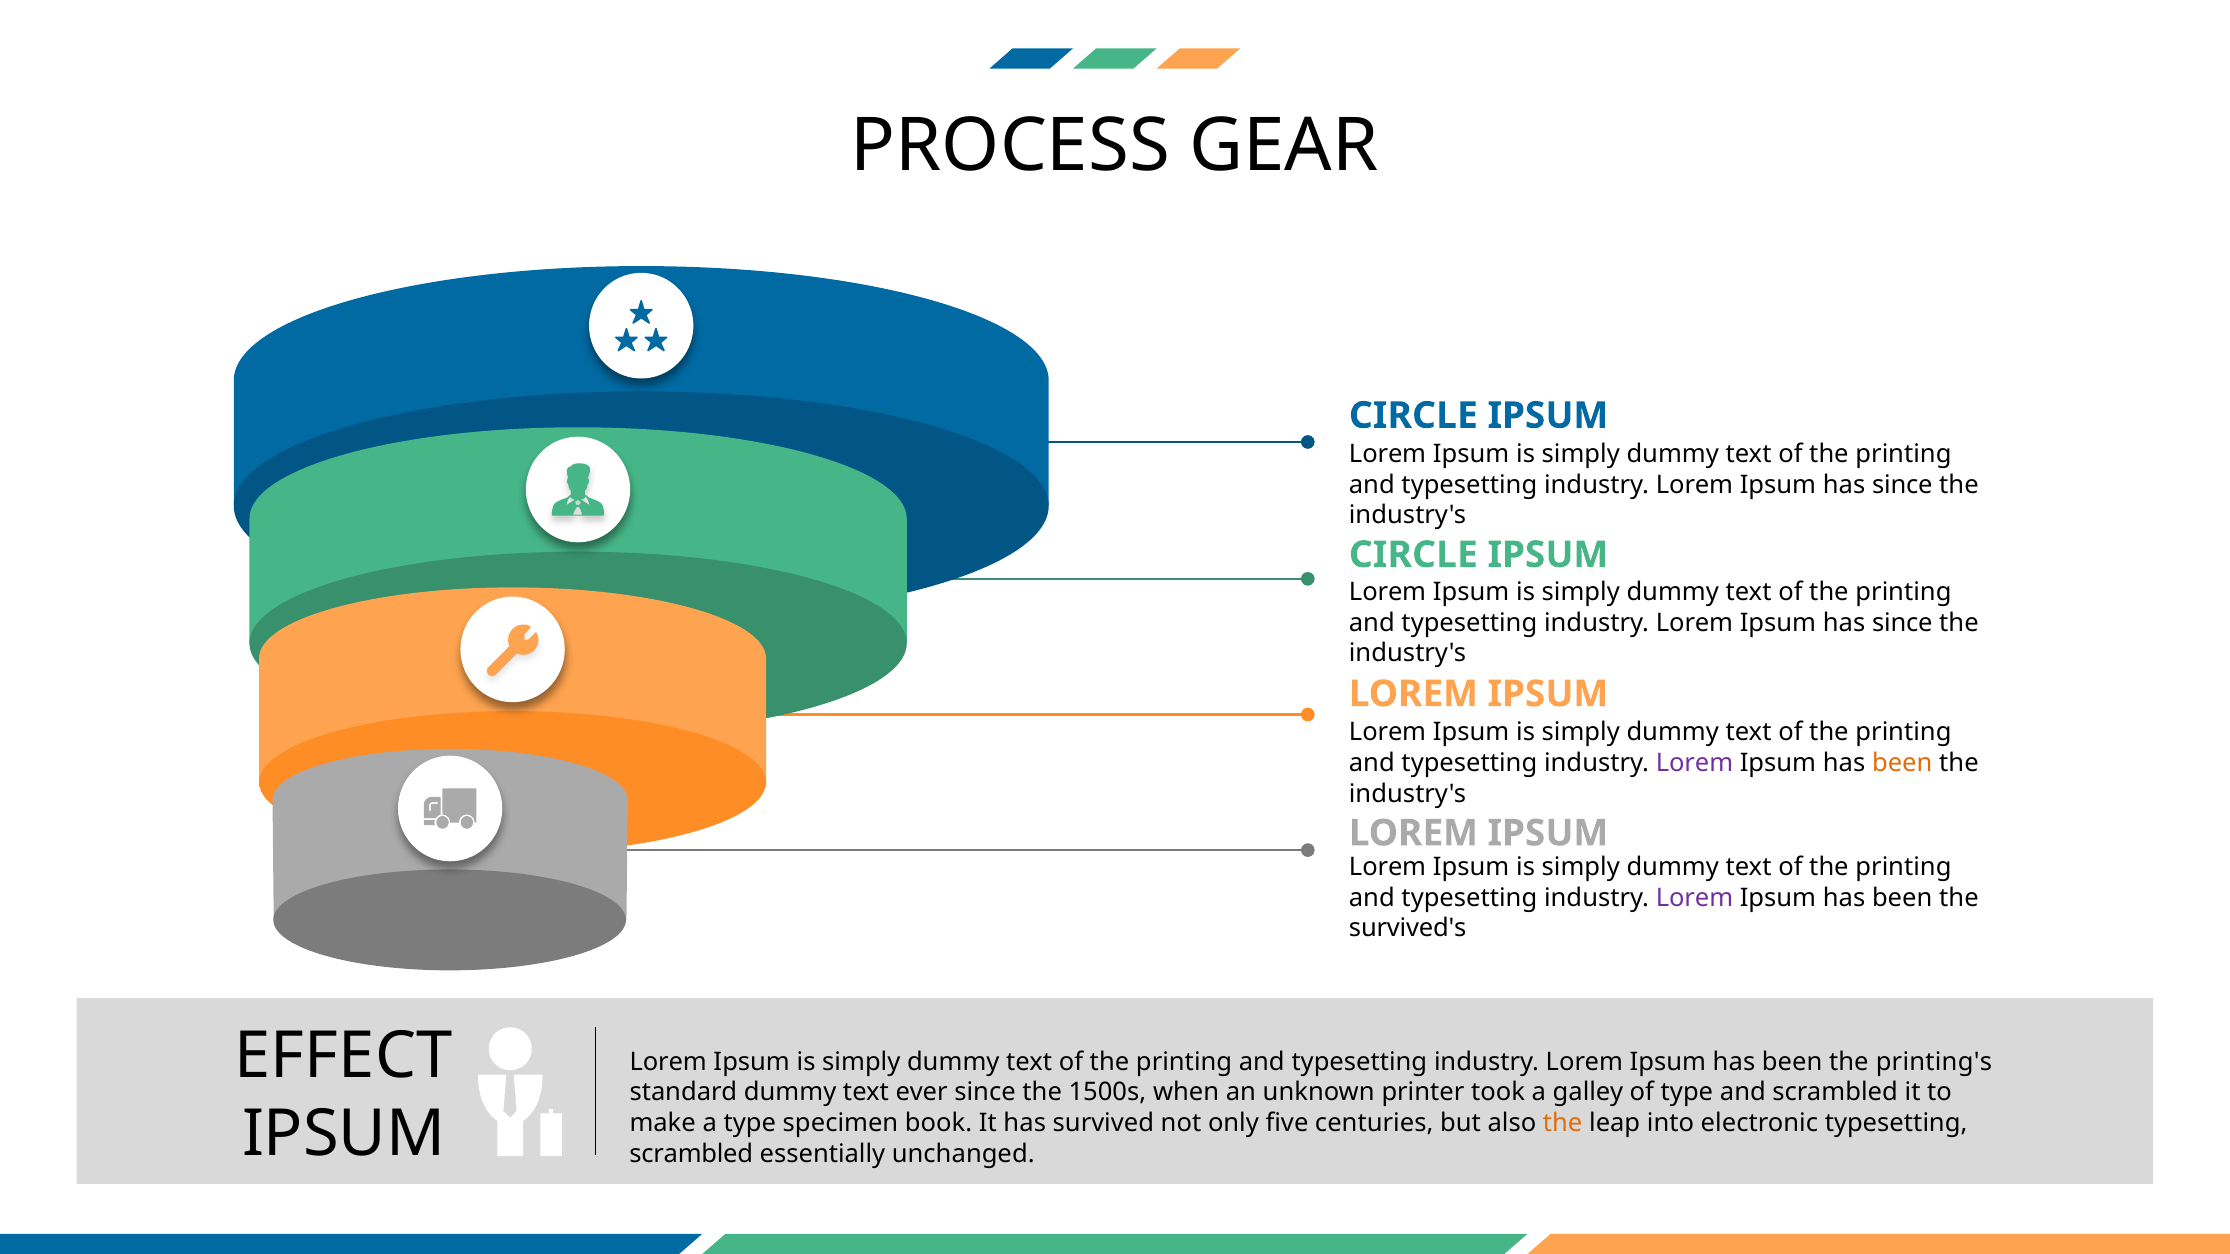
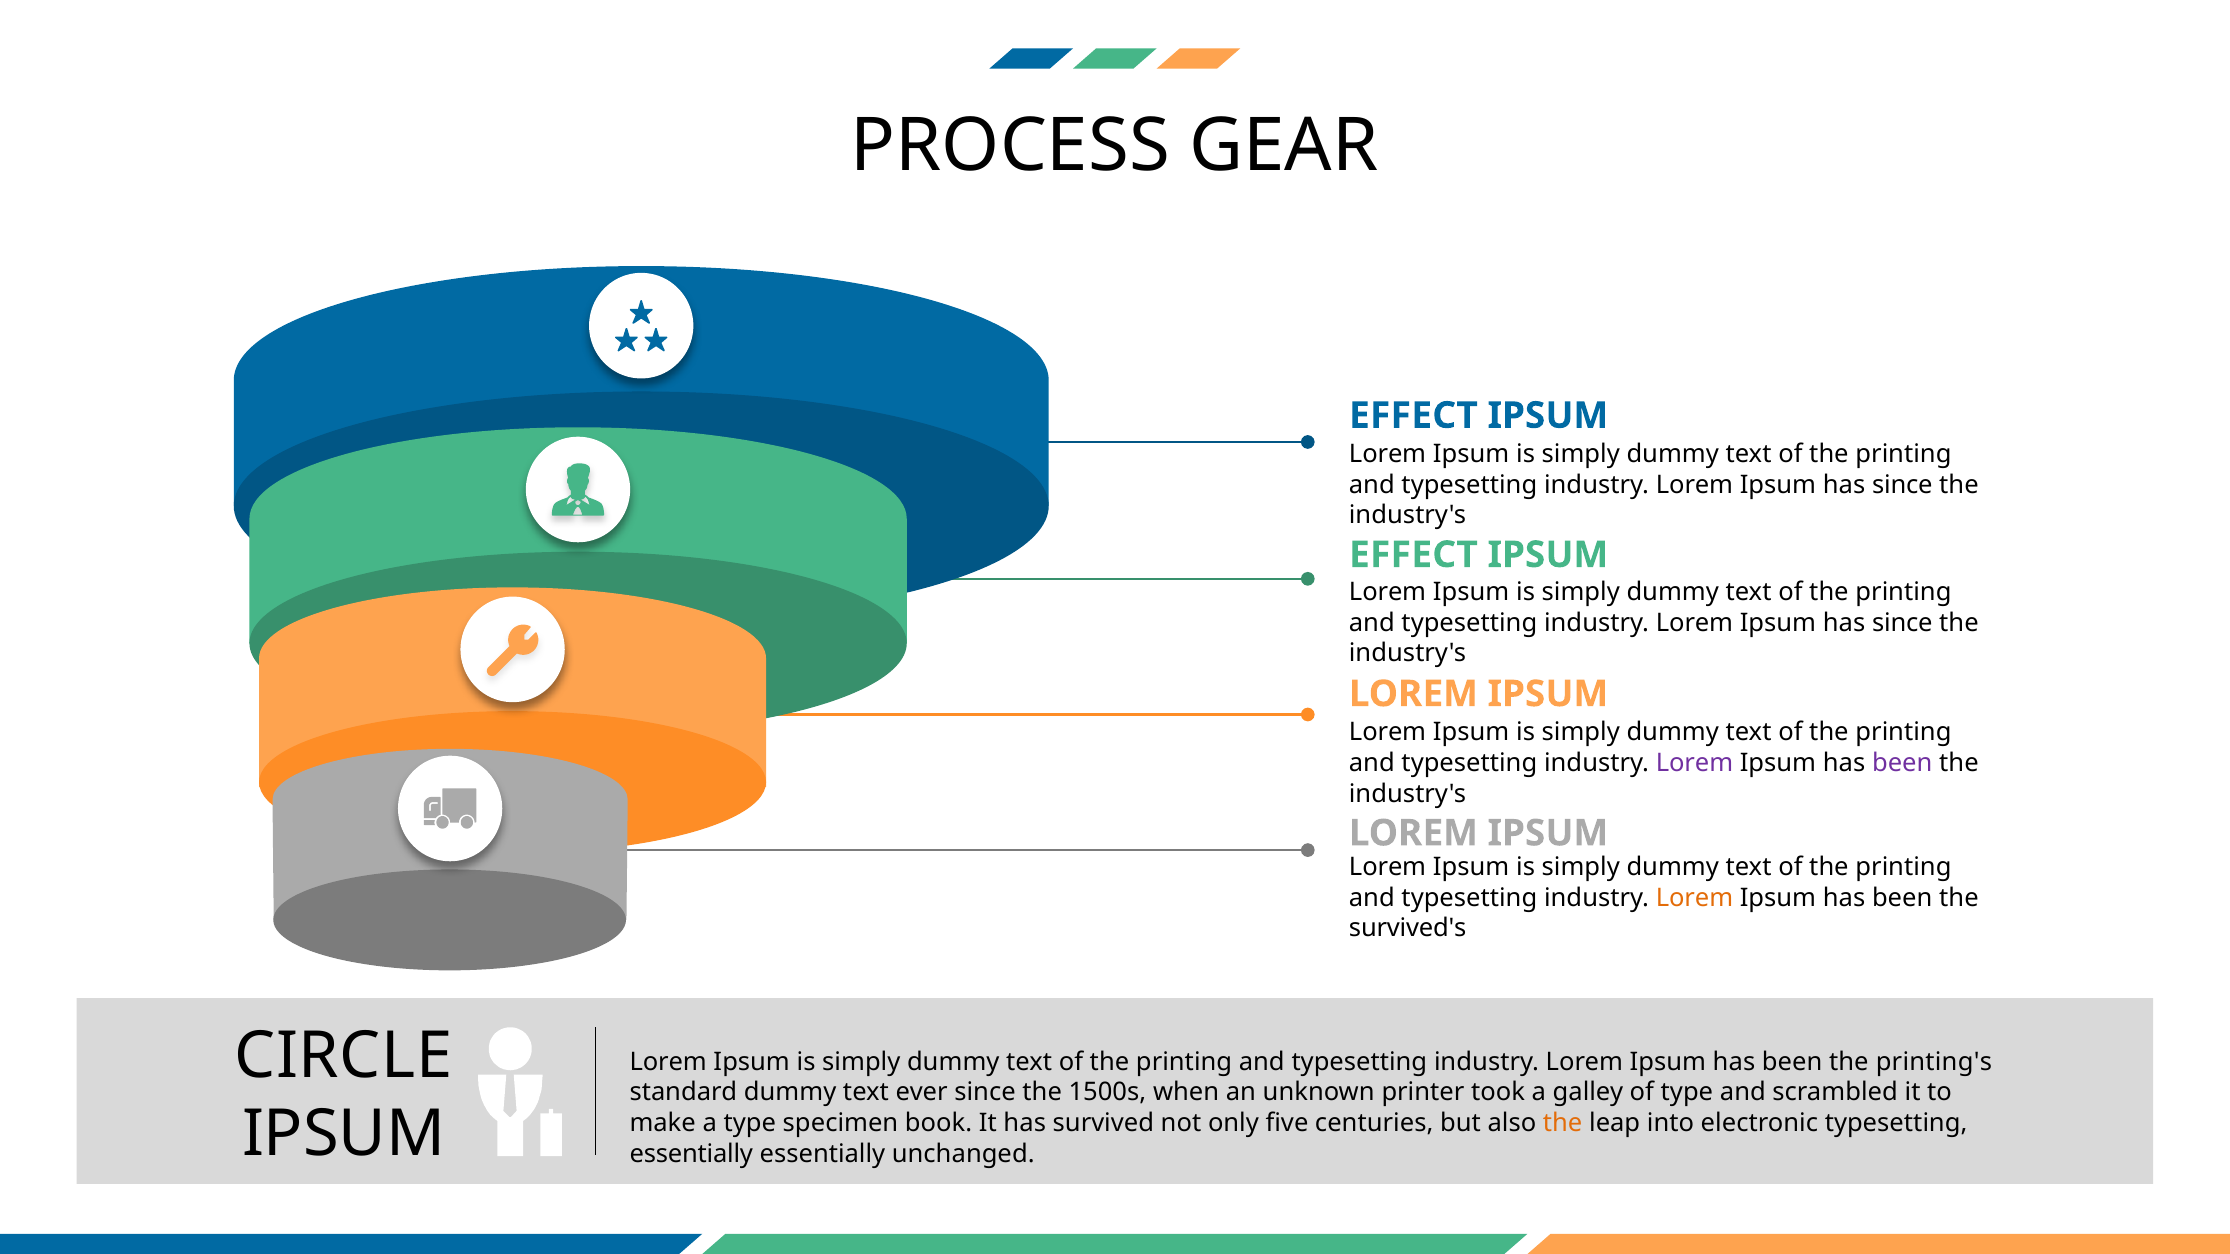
CIRCLE at (1413, 416): CIRCLE -> EFFECT
CIRCLE at (1413, 555): CIRCLE -> EFFECT
been at (1902, 763) colour: orange -> purple
Lorem at (1694, 898) colour: purple -> orange
EFFECT: EFFECT -> CIRCLE
scrambled at (691, 1154): scrambled -> essentially
